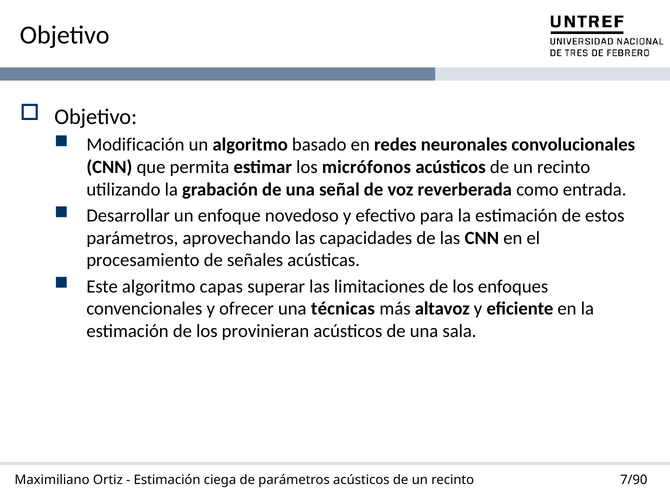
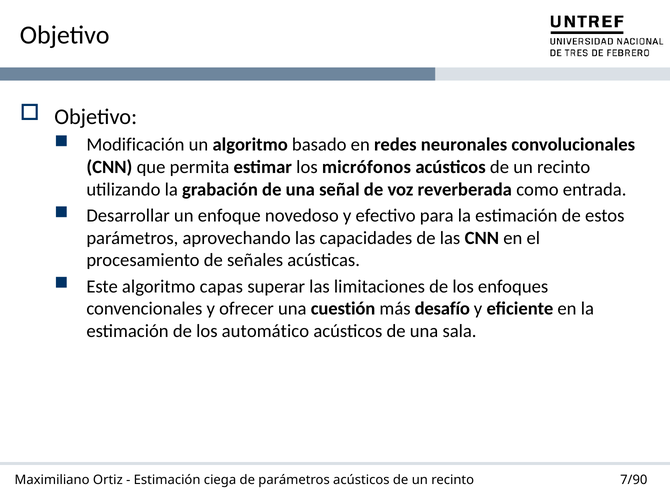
técnicas: técnicas -> cuestión
altavoz: altavoz -> desafío
provinieran: provinieran -> automático
